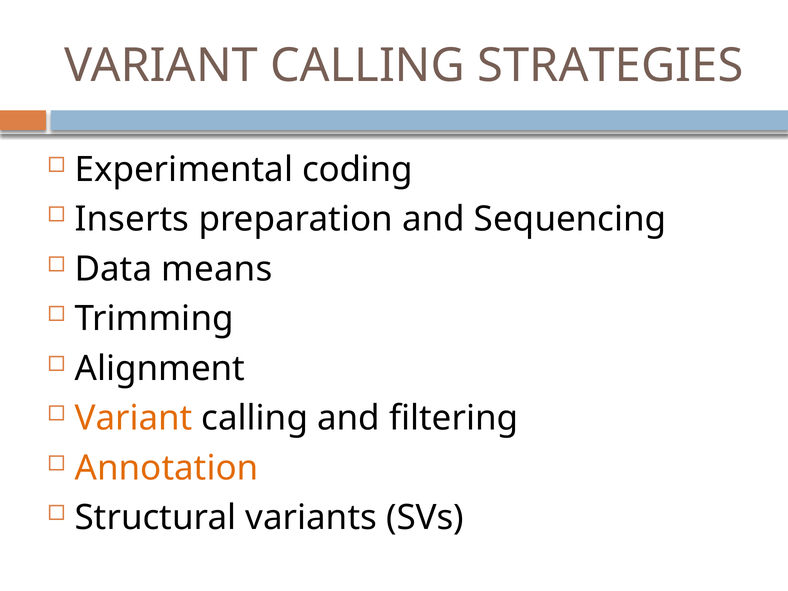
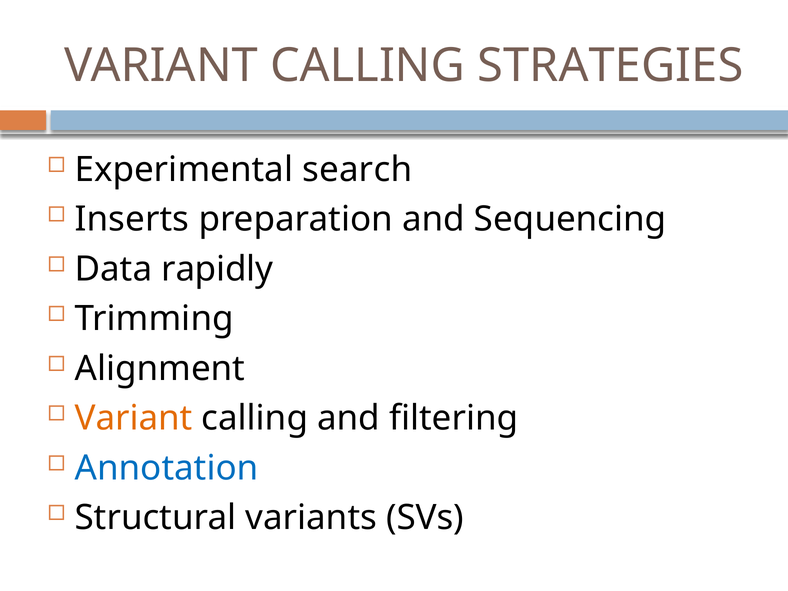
coding: coding -> search
means: means -> rapidly
Annotation colour: orange -> blue
